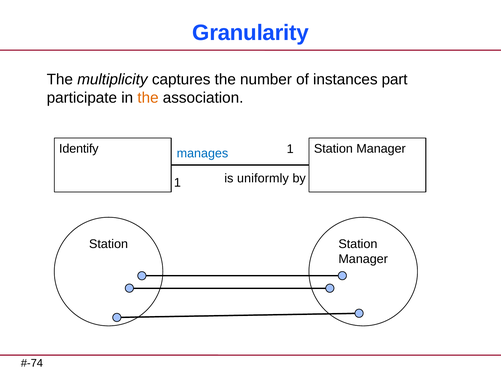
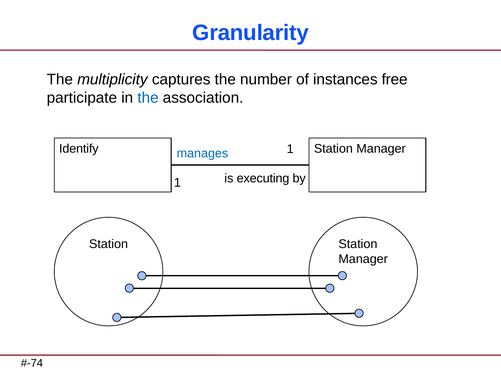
part: part -> free
the at (148, 98) colour: orange -> blue
uniformly: uniformly -> executing
